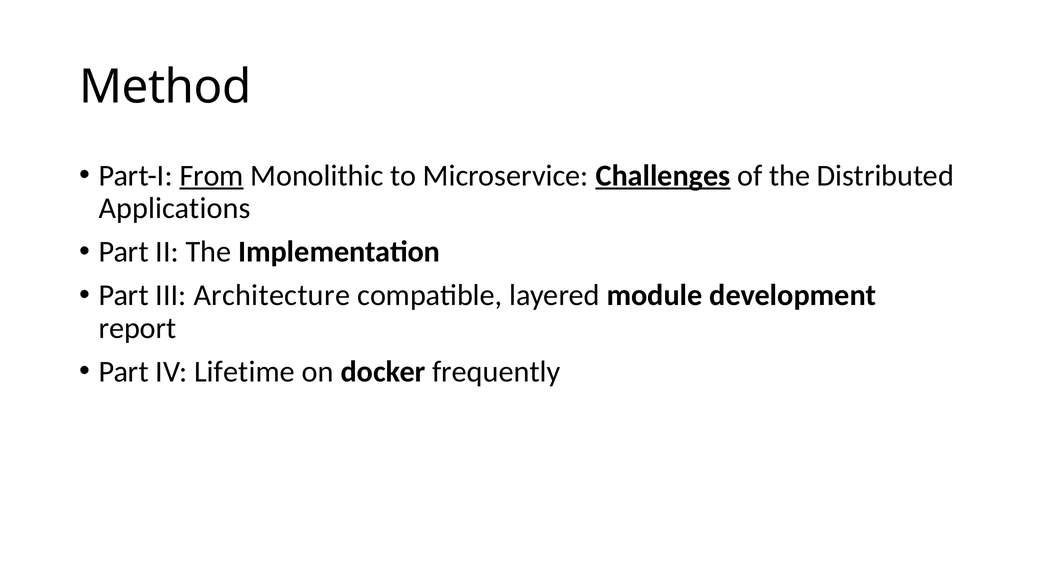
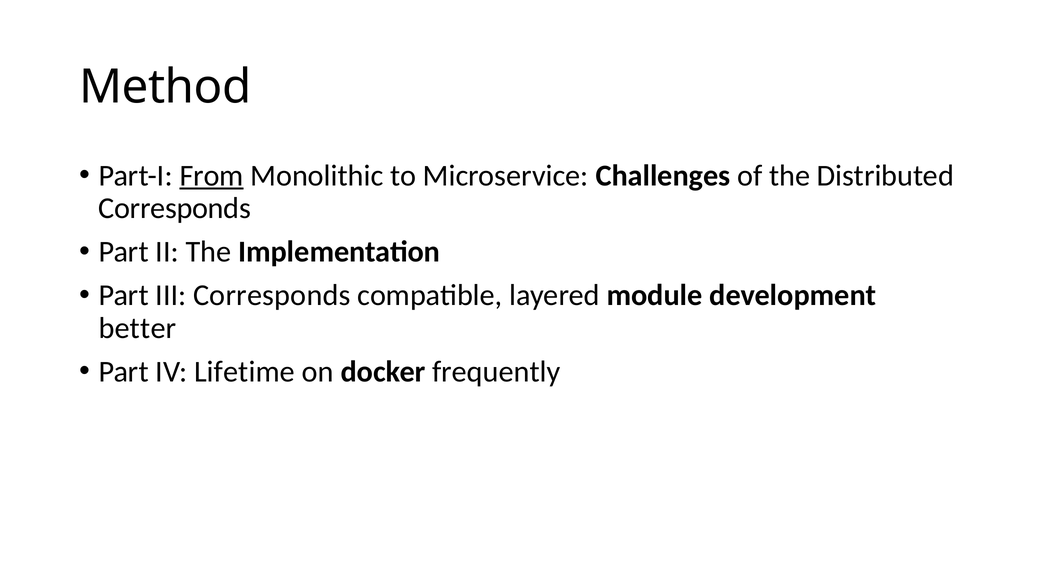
Challenges underline: present -> none
Applications at (174, 208): Applications -> Corresponds
III Architecture: Architecture -> Corresponds
report: report -> better
